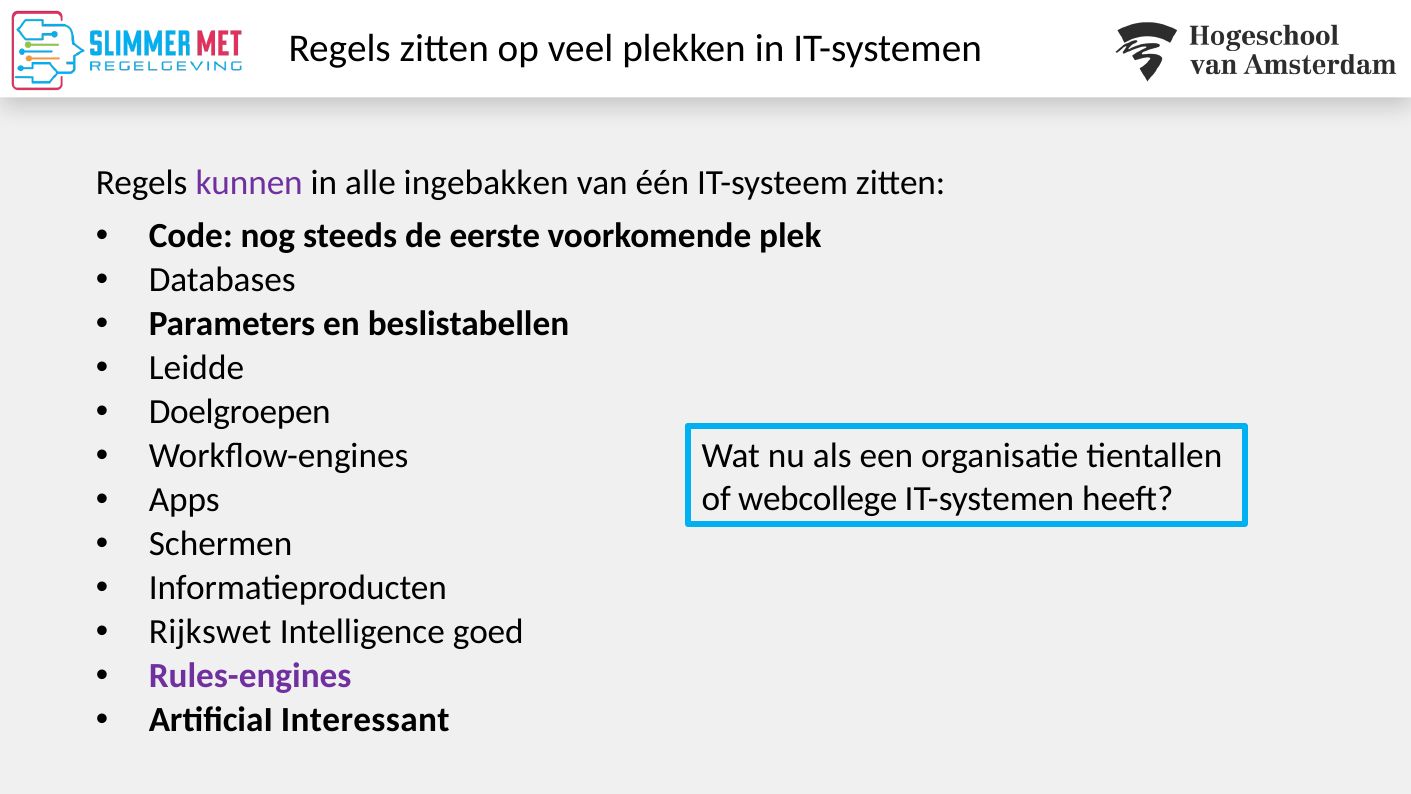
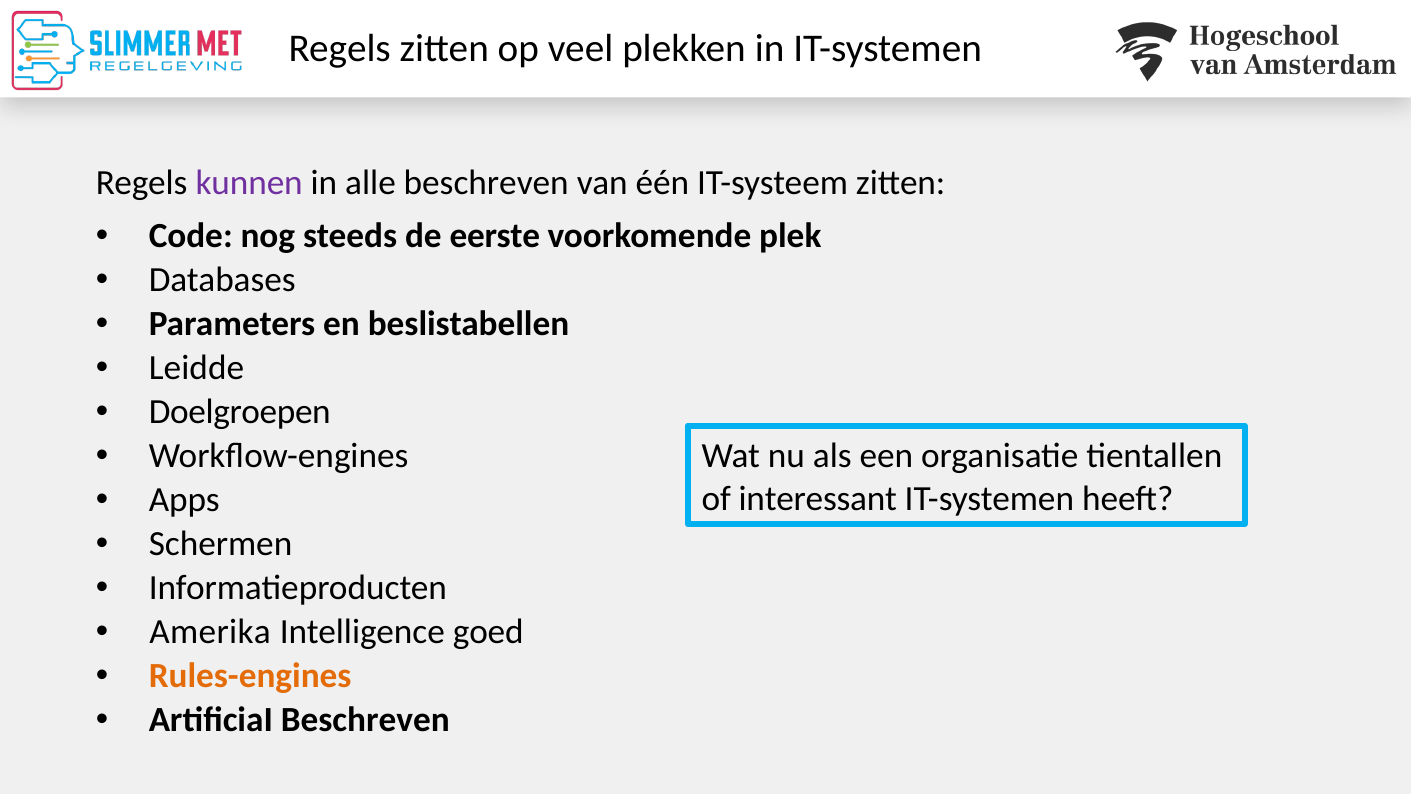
alle ingebakken: ingebakken -> beschreven
webcollege: webcollege -> interessant
Rijkswet: Rijkswet -> Amerika
Rules-engines colour: purple -> orange
ArtificiaI Interessant: Interessant -> Beschreven
